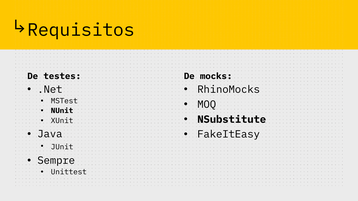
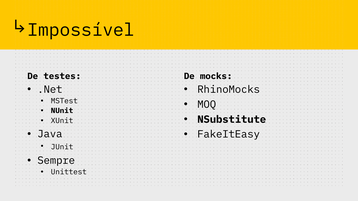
Requisitos: Requisitos -> Impossível
